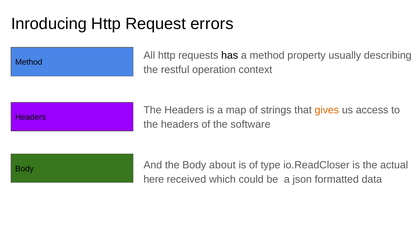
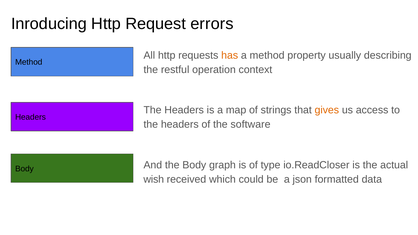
has colour: black -> orange
about: about -> graph
here: here -> wish
